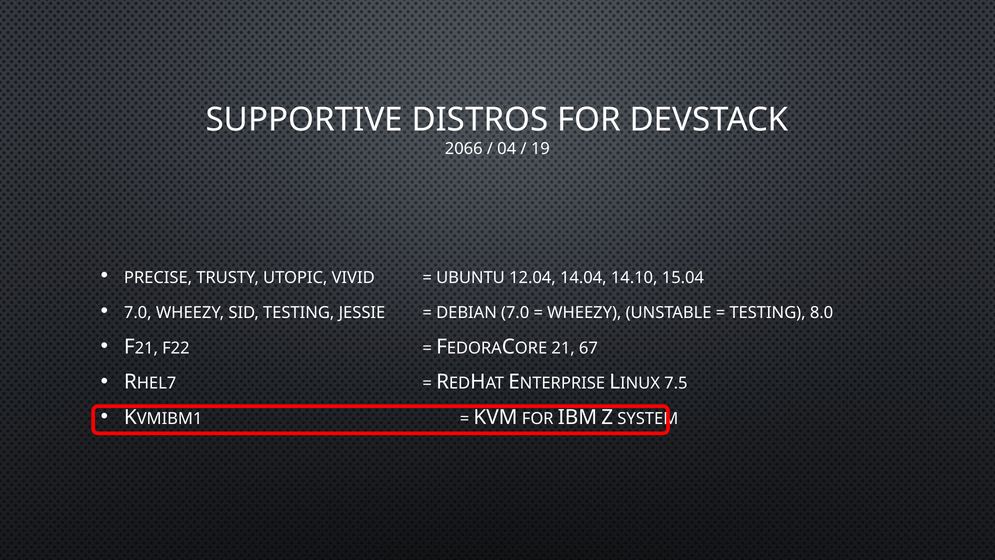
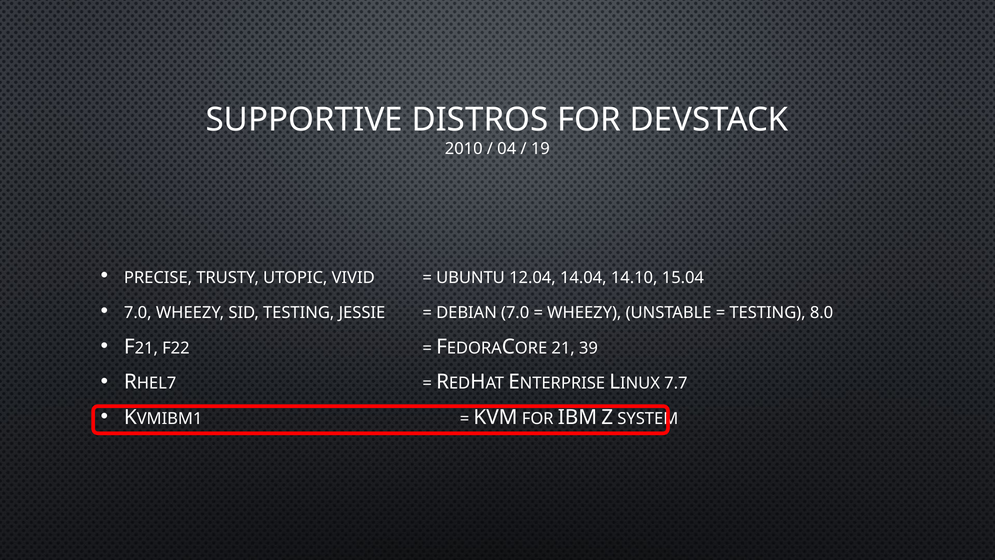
2066: 2066 -> 2010
67: 67 -> 39
7.5: 7.5 -> 7.7
